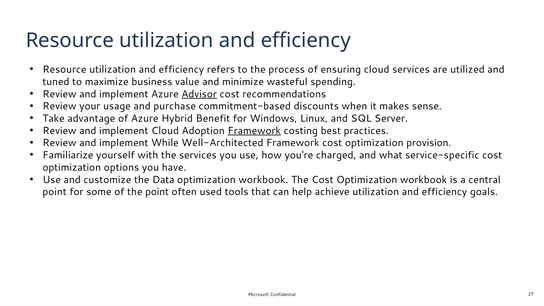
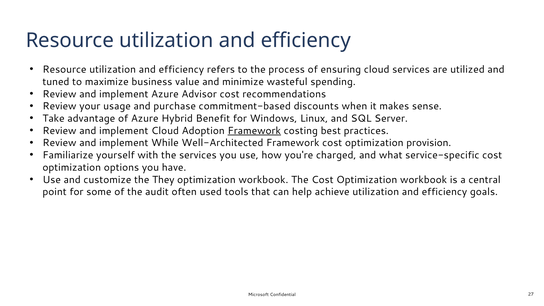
Advisor underline: present -> none
Data: Data -> They
the point: point -> audit
